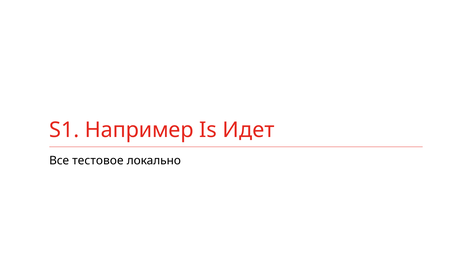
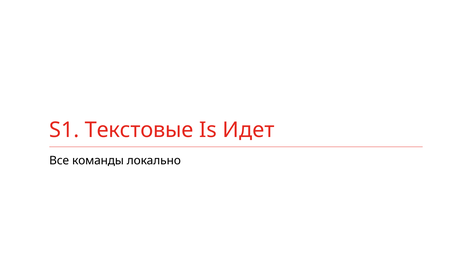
Например: Например -> Текстовые
тестовое: тестовое -> команды
